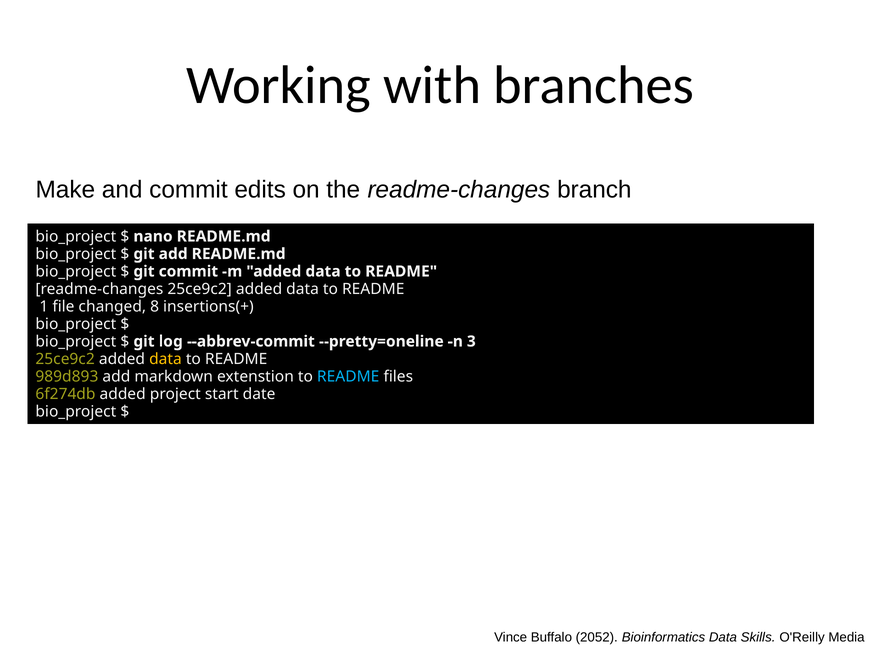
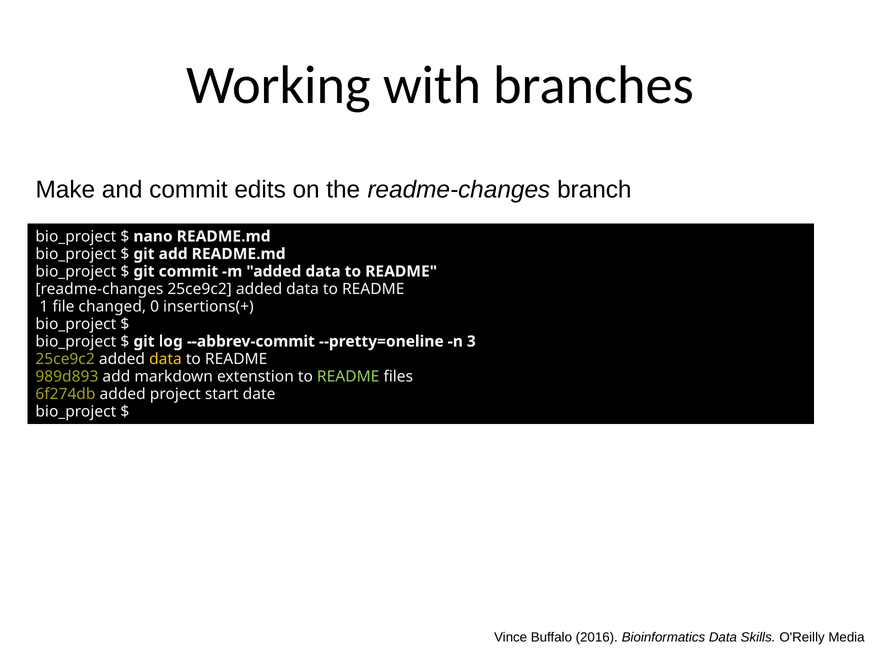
8: 8 -> 0
README at (348, 377) colour: light blue -> light green
2052: 2052 -> 2016
